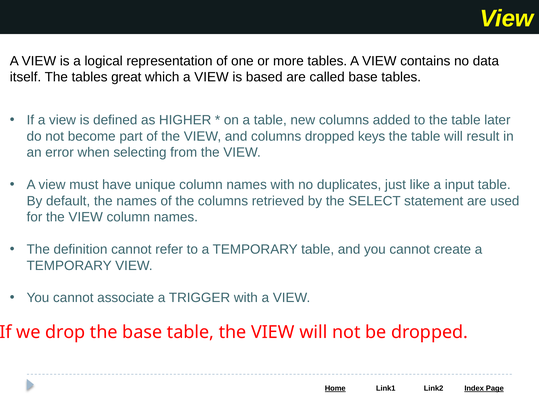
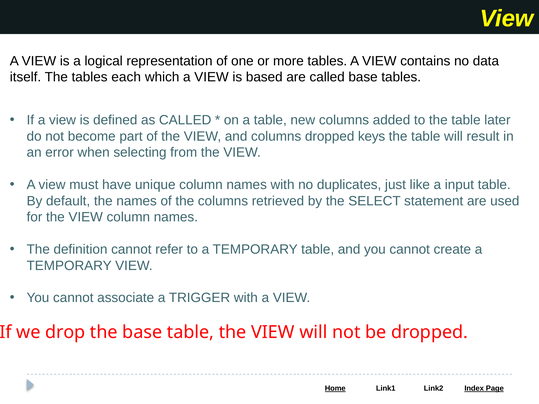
great: great -> each
as HIGHER: HIGHER -> CALLED
